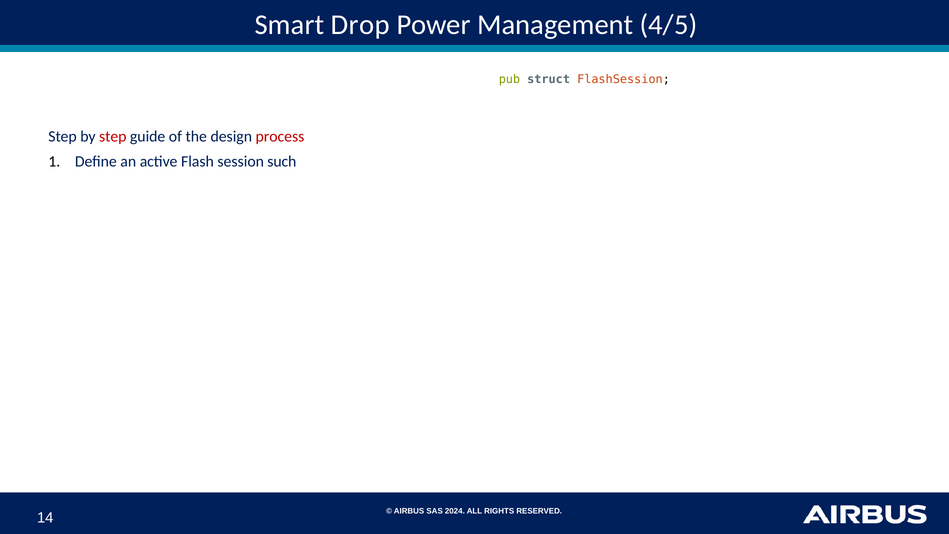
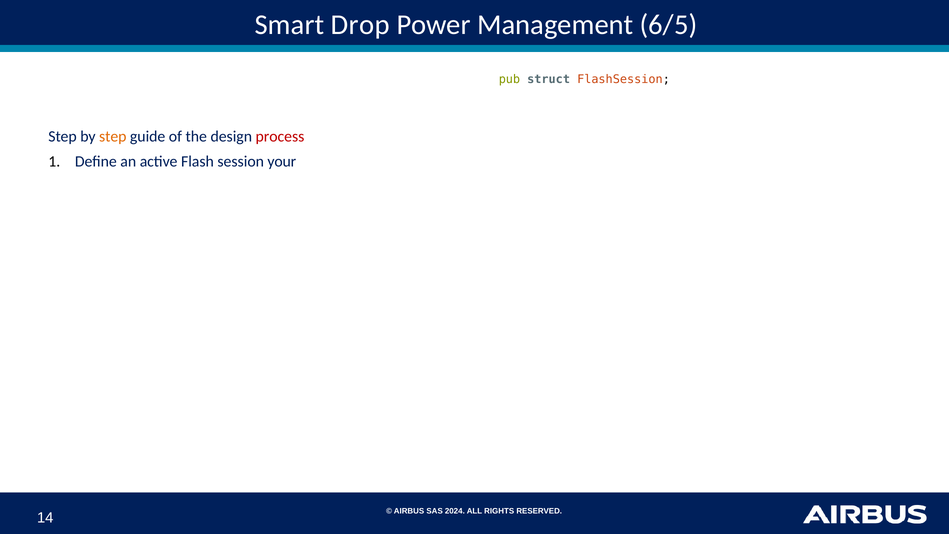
4/5: 4/5 -> 6/5
step at (113, 136) colour: red -> orange
such: such -> your
